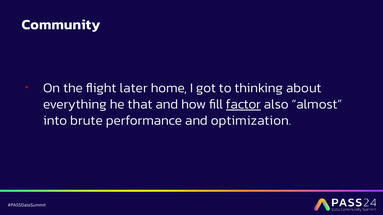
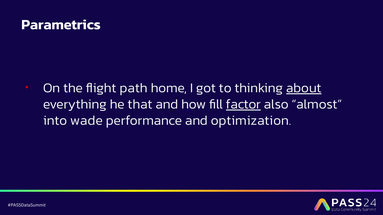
Community: Community -> Parametrics
later: later -> path
about underline: none -> present
brute: brute -> wade
